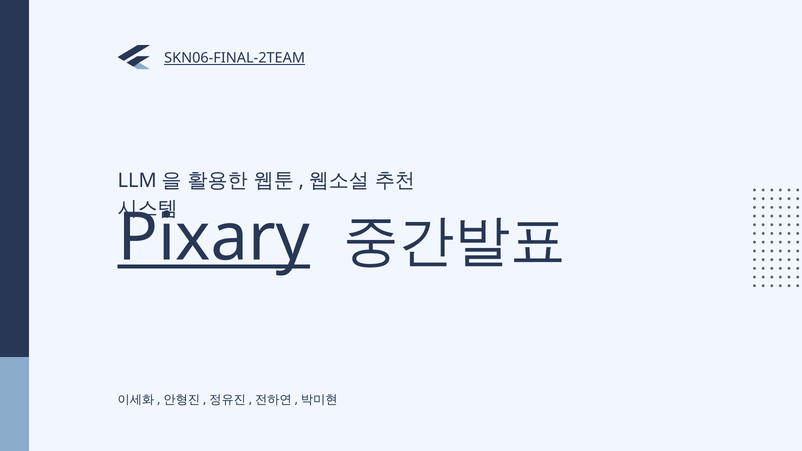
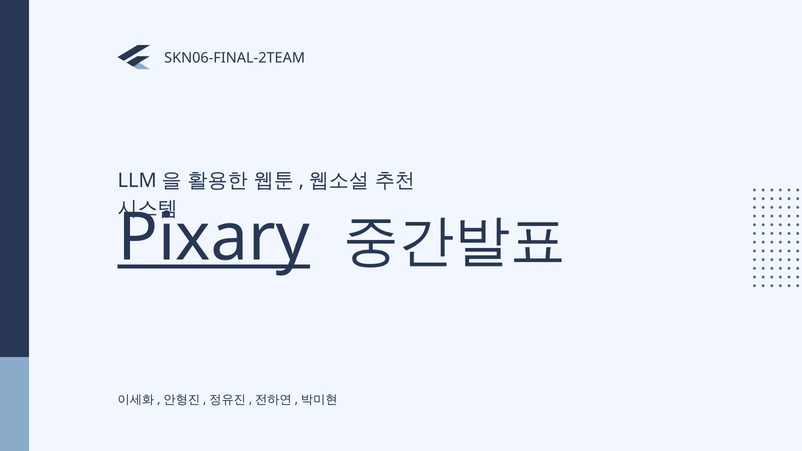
SKN06-FINAL-2TEAM underline: present -> none
